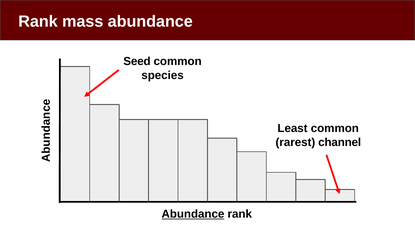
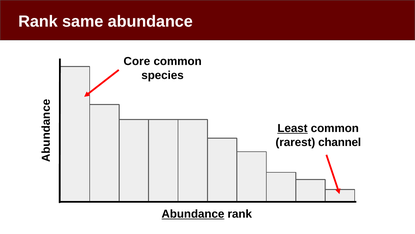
mass: mass -> same
Seed: Seed -> Core
Least underline: none -> present
